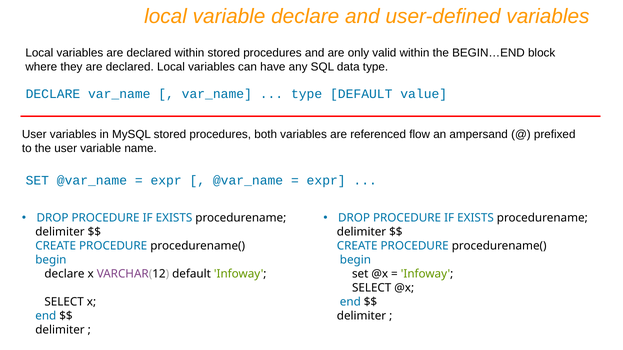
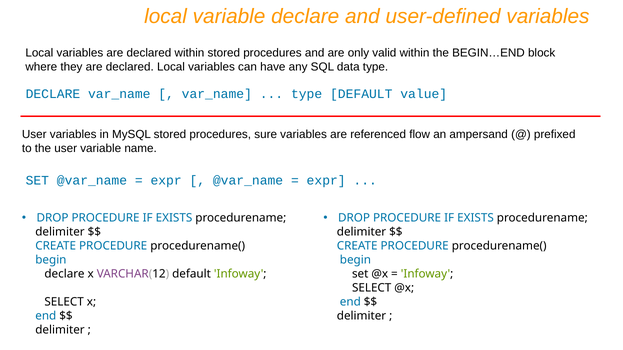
both: both -> sure
